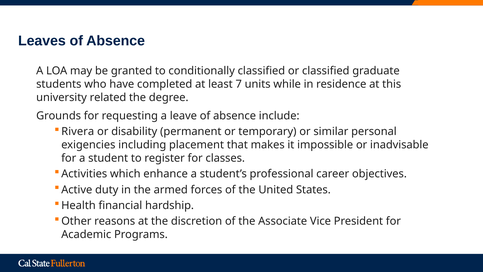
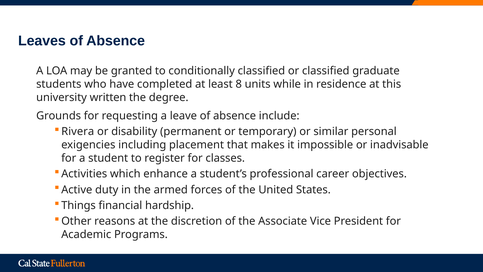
7: 7 -> 8
related: related -> written
Health: Health -> Things
